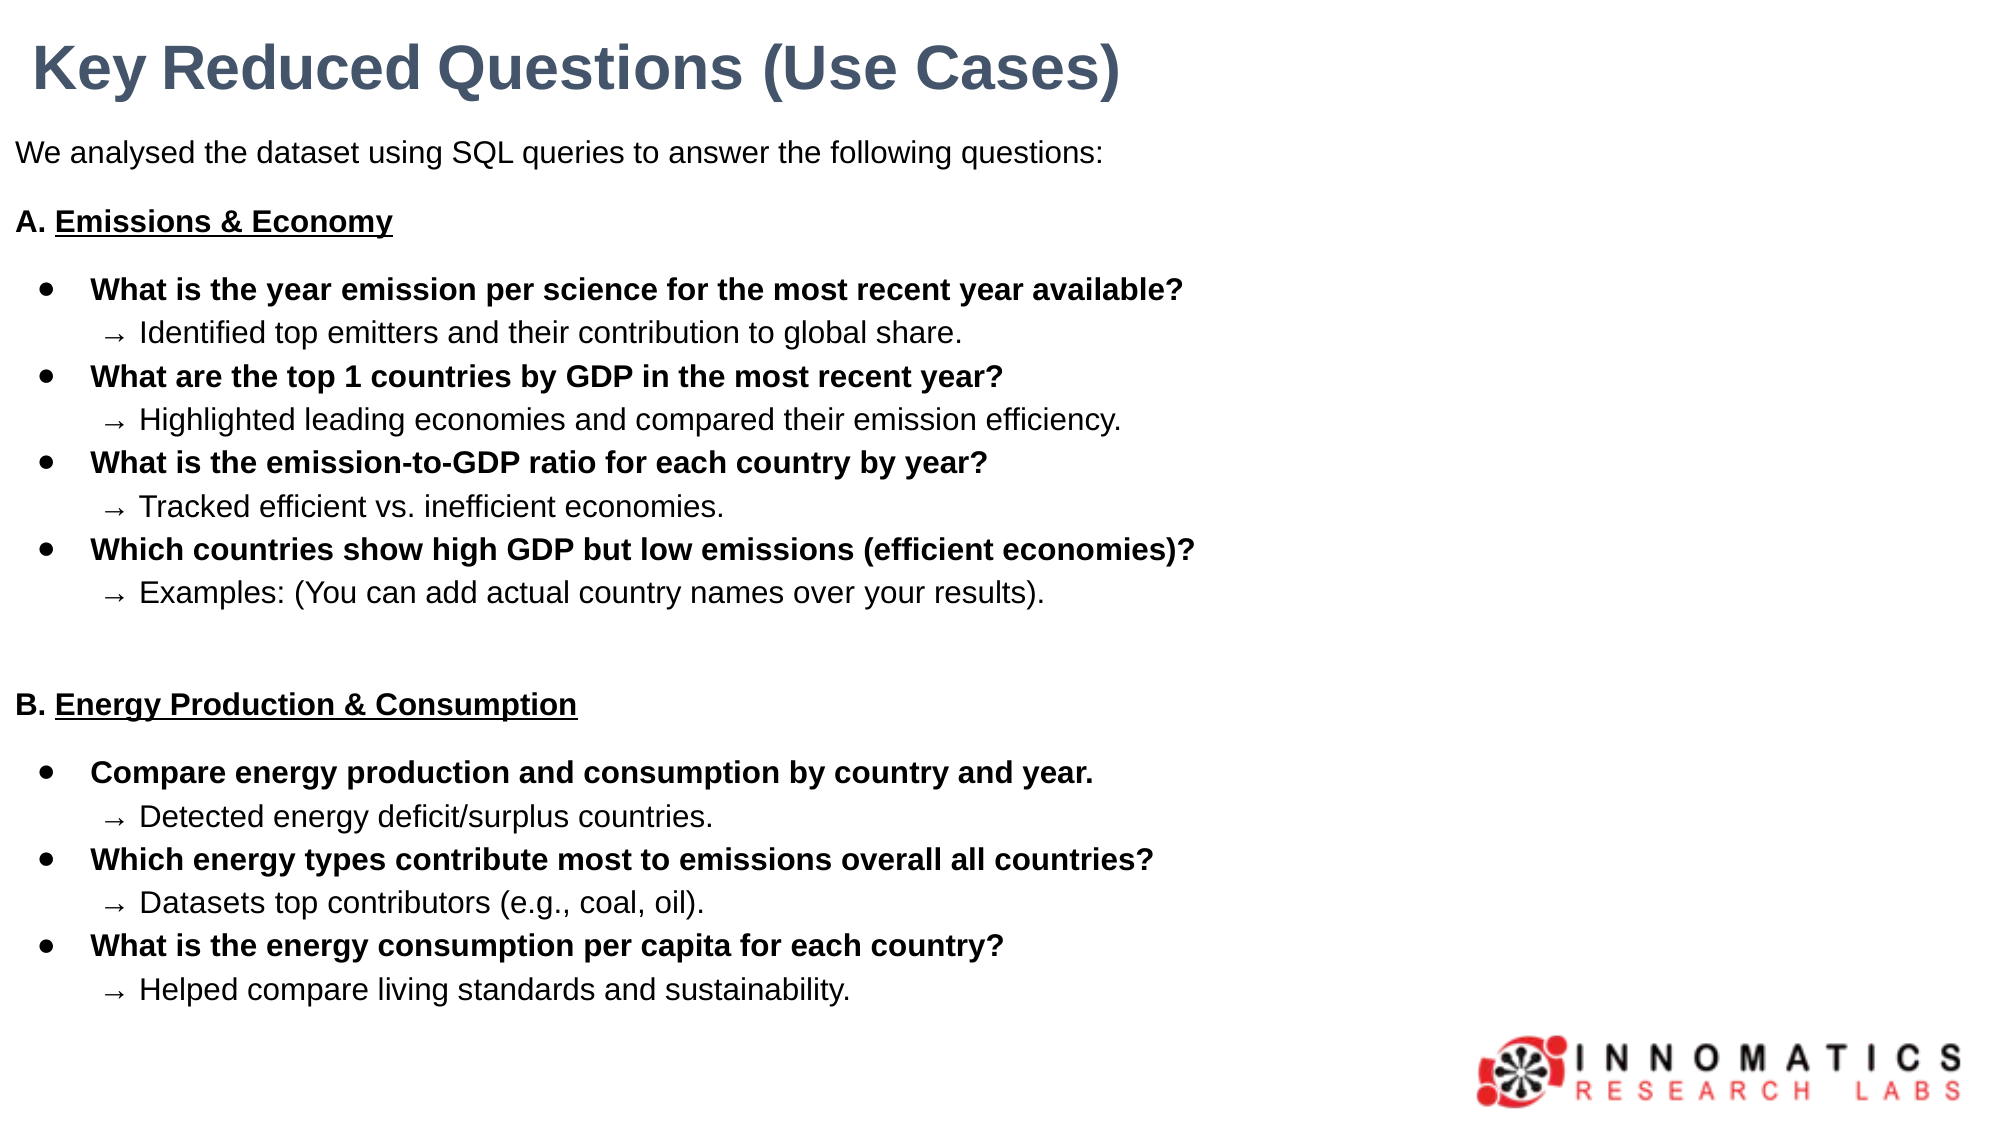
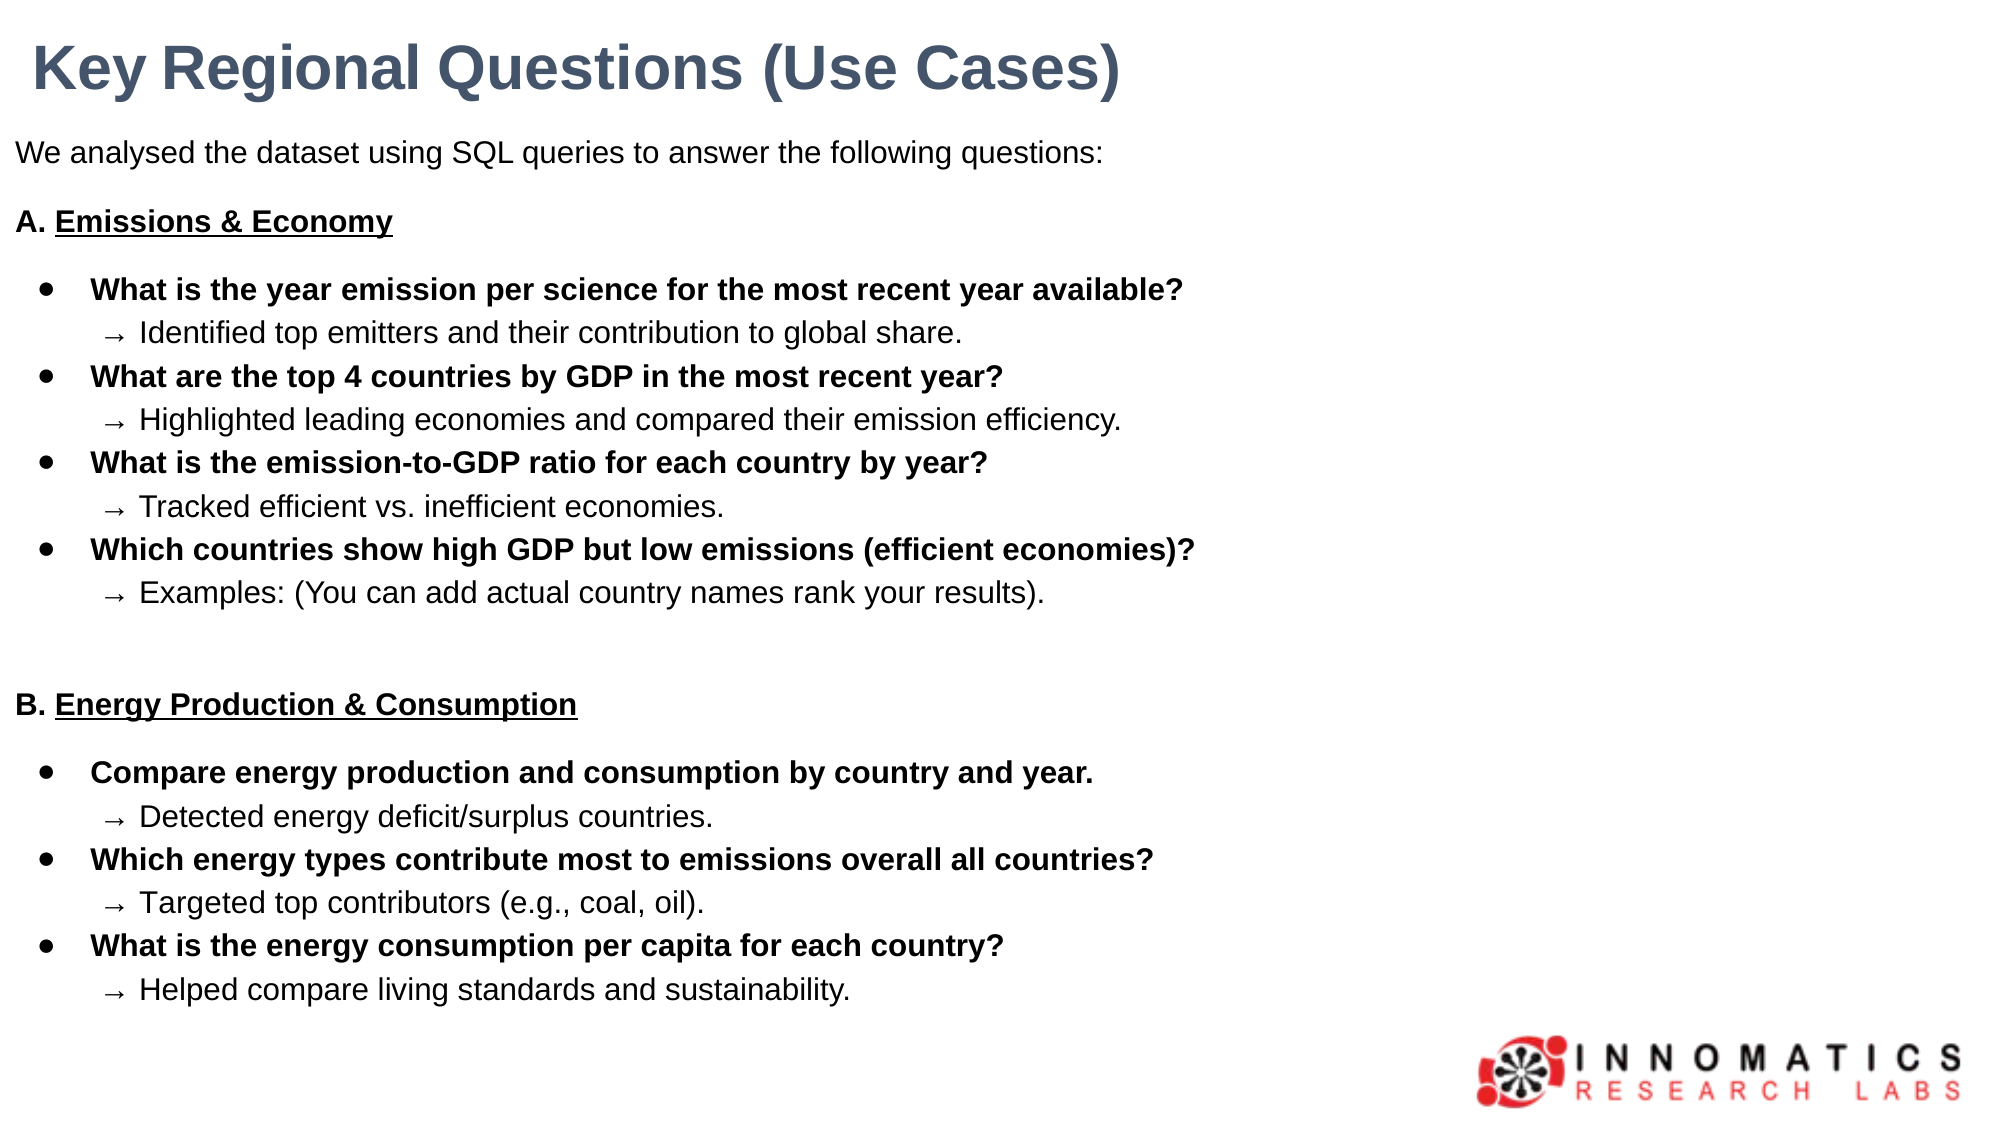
Reduced: Reduced -> Regional
1: 1 -> 4
over: over -> rank
Datasets: Datasets -> Targeted
